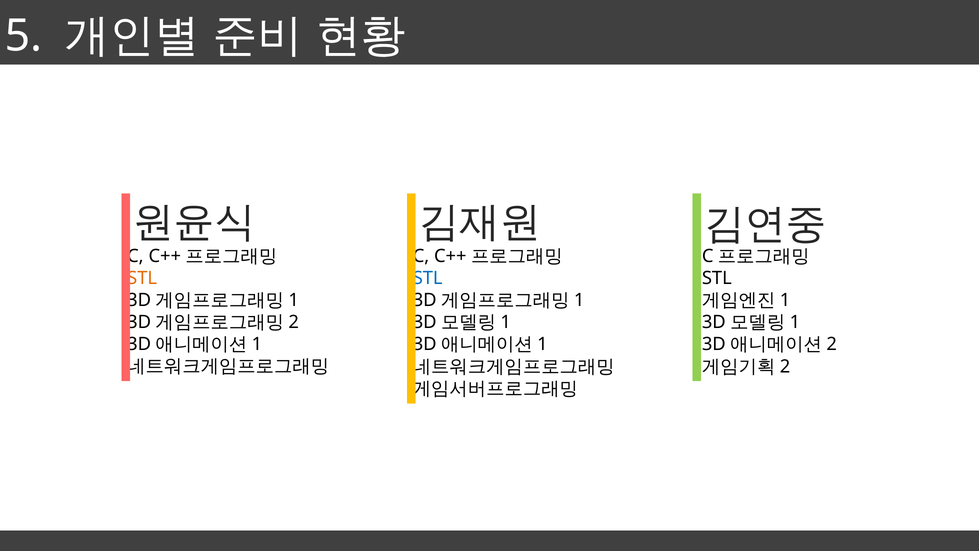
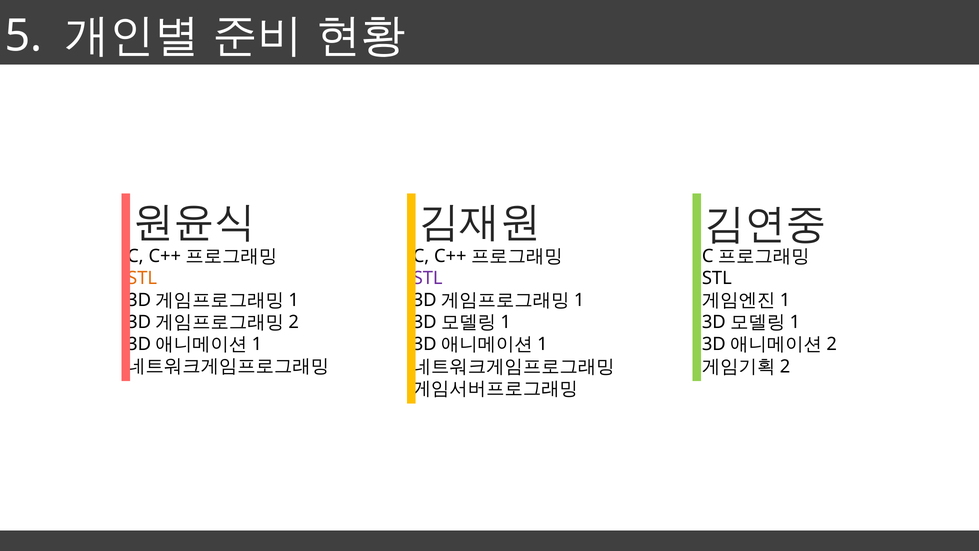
STL at (428, 278) colour: blue -> purple
